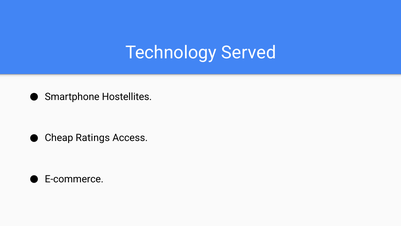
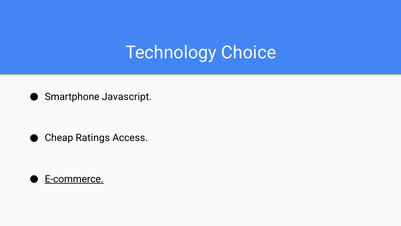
Served: Served -> Choice
Hostellites: Hostellites -> Javascript
E-commerce underline: none -> present
